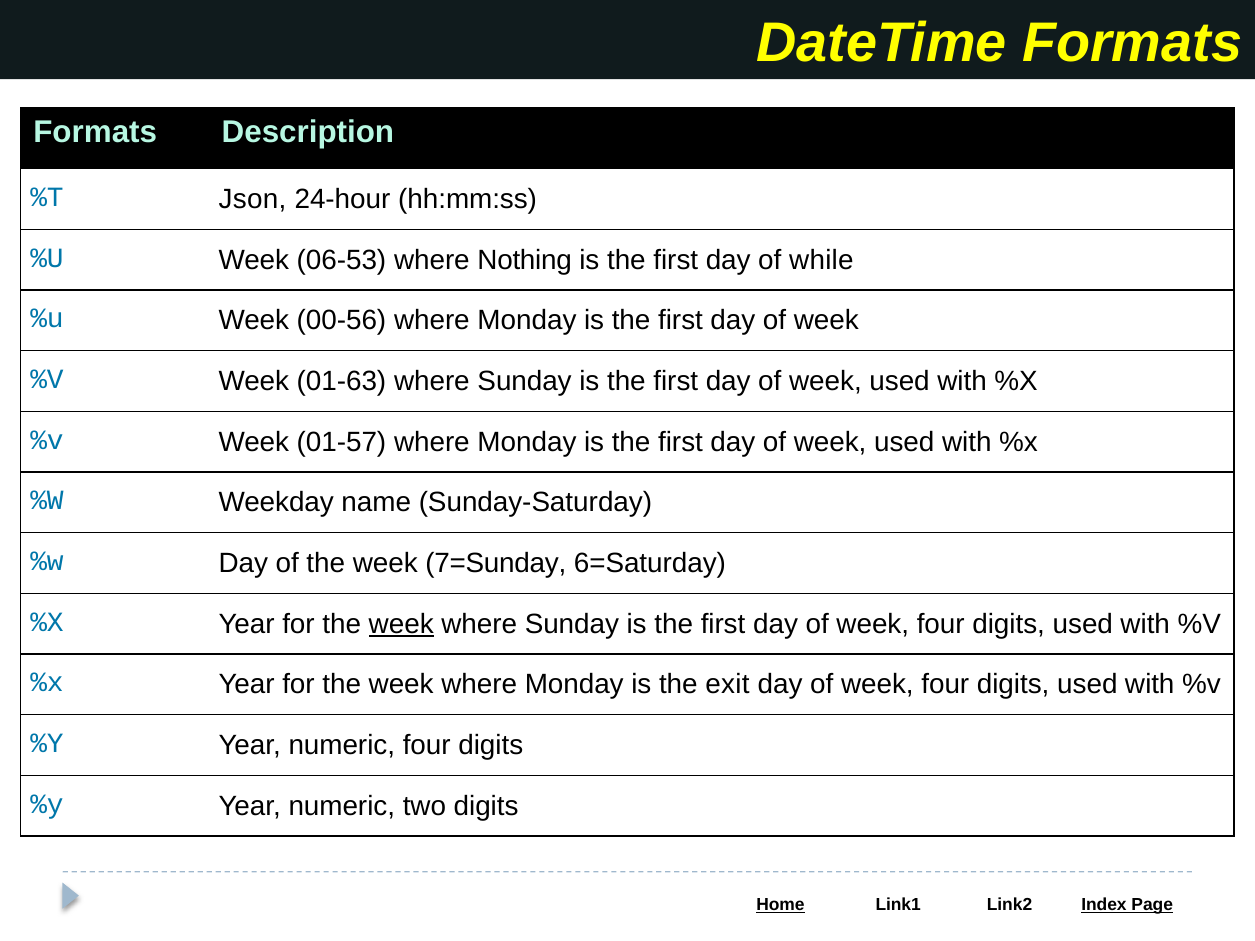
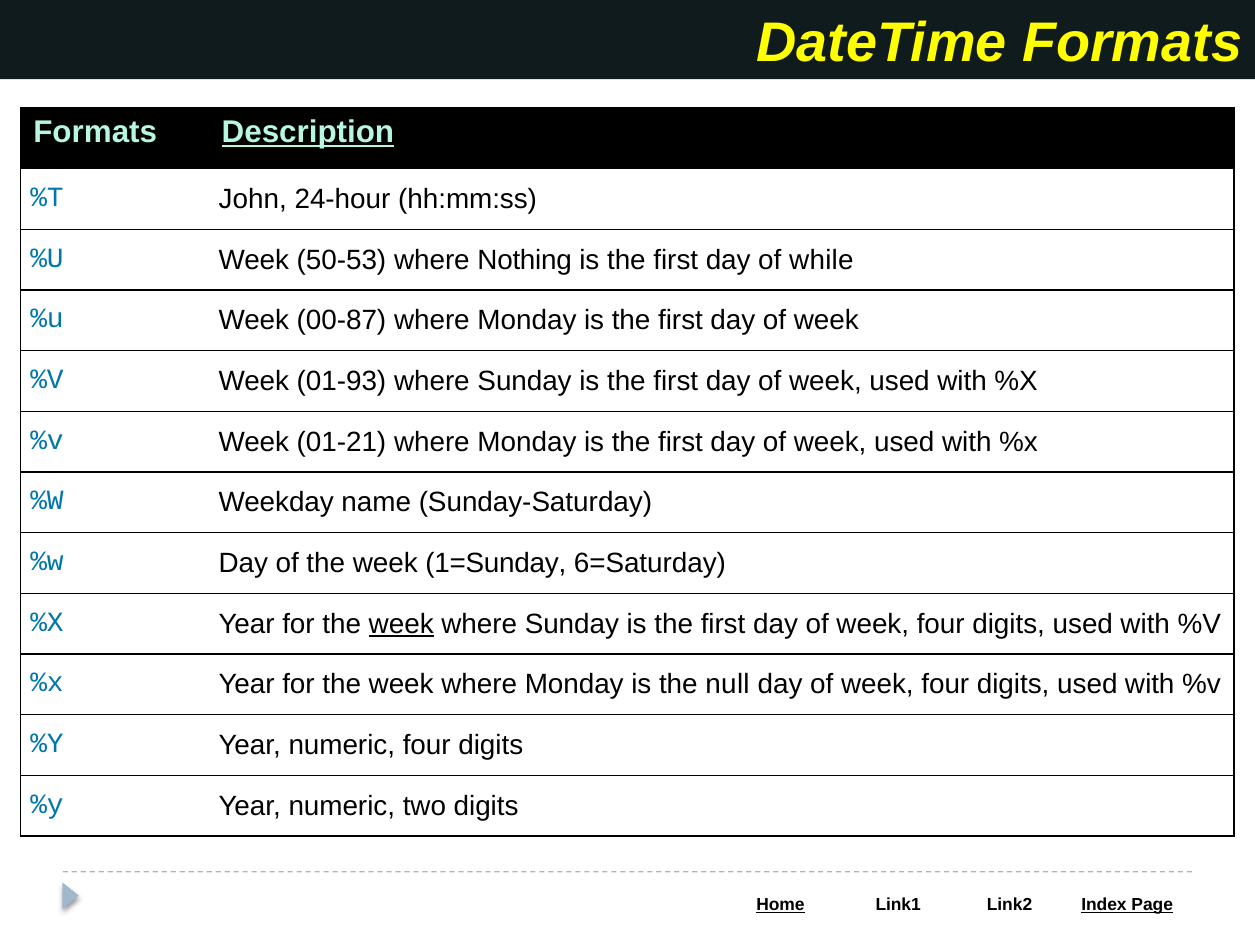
Description underline: none -> present
Json: Json -> John
06-53: 06-53 -> 50-53
00-56: 00-56 -> 00-87
01-63: 01-63 -> 01-93
01-57: 01-57 -> 01-21
7=Sunday: 7=Sunday -> 1=Sunday
exit: exit -> null
